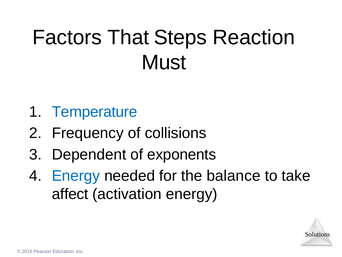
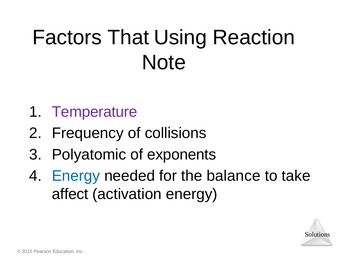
Steps: Steps -> Using
Must: Must -> Note
Temperature colour: blue -> purple
Dependent: Dependent -> Polyatomic
